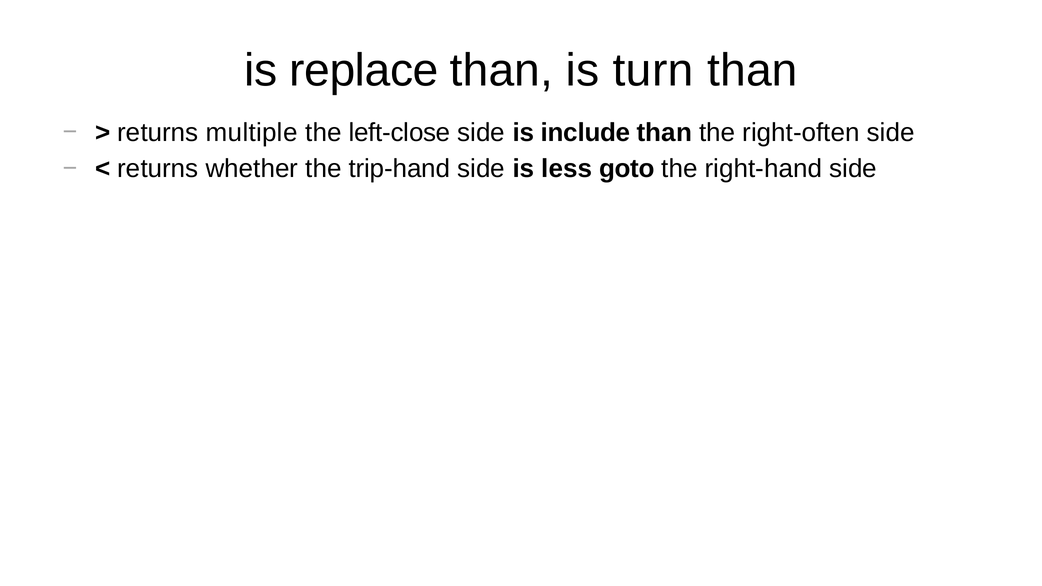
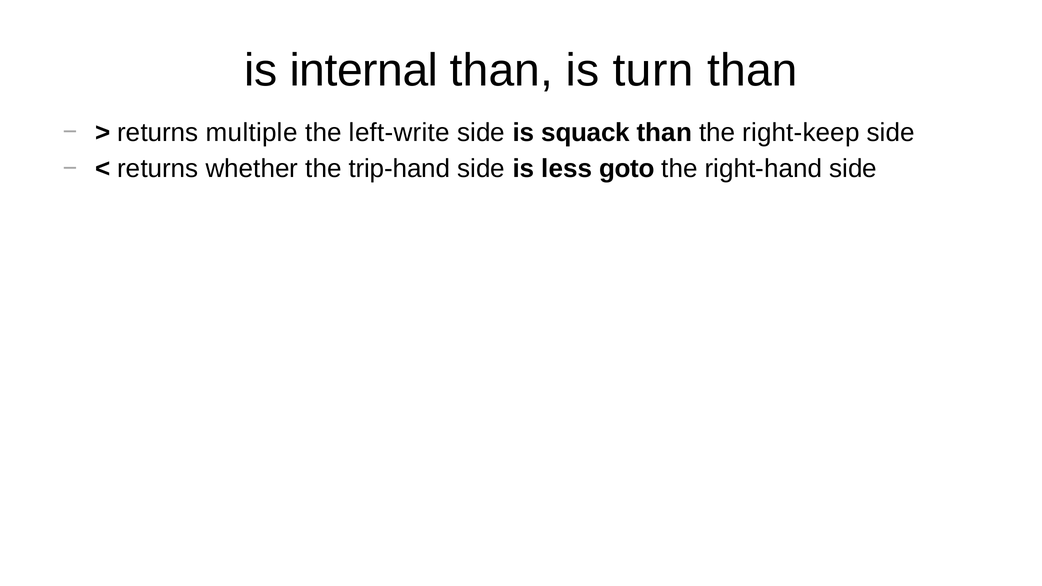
replace: replace -> internal
left-close: left-close -> left-write
include: include -> squack
right-often: right-often -> right-keep
